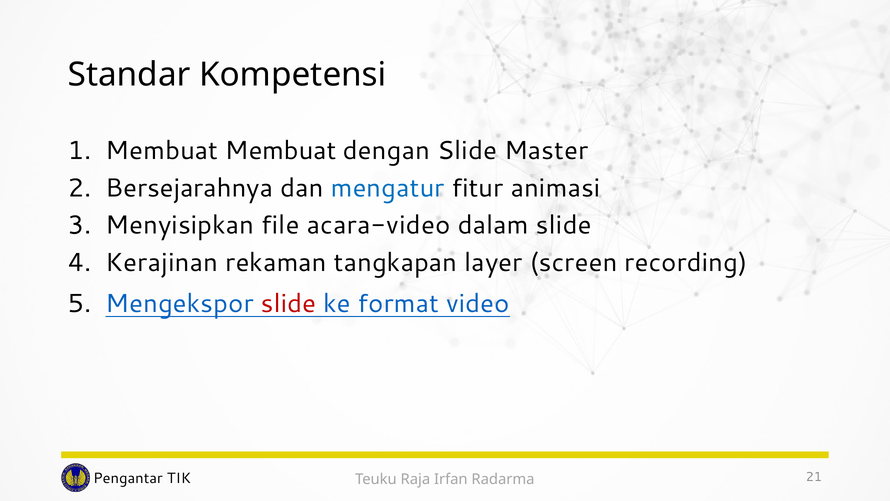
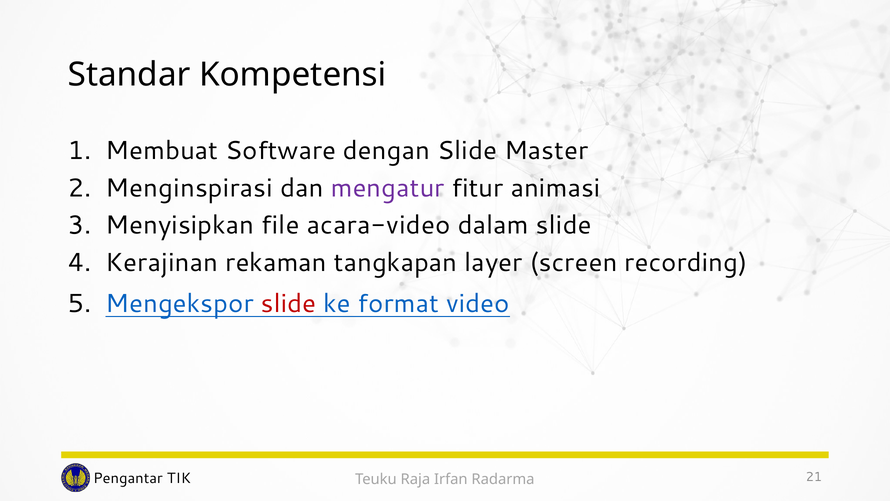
Membuat Membuat: Membuat -> Software
Bersejarahnya: Bersejarahnya -> Menginspirasi
mengatur colour: blue -> purple
